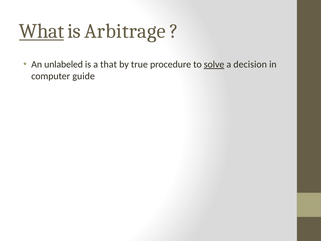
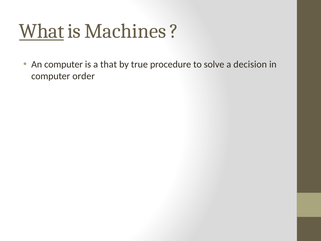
Arbitrage: Arbitrage -> Machines
An unlabeled: unlabeled -> computer
solve underline: present -> none
guide: guide -> order
